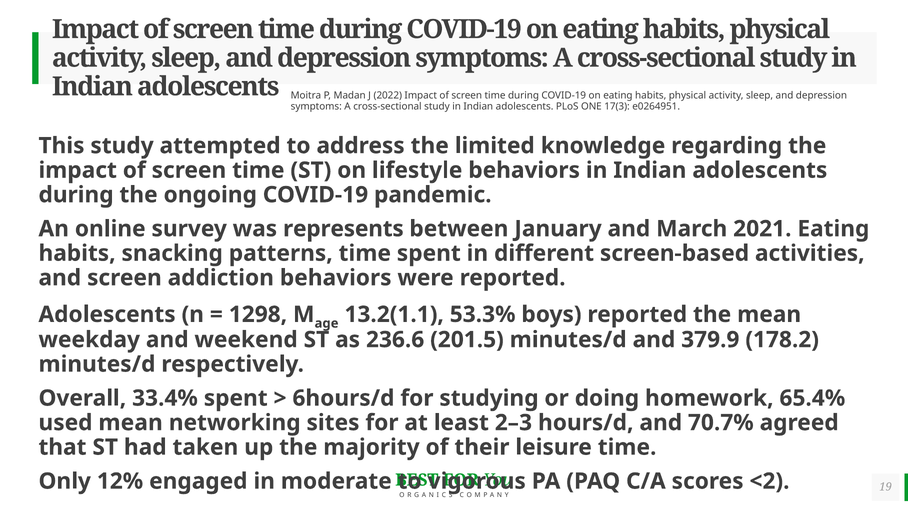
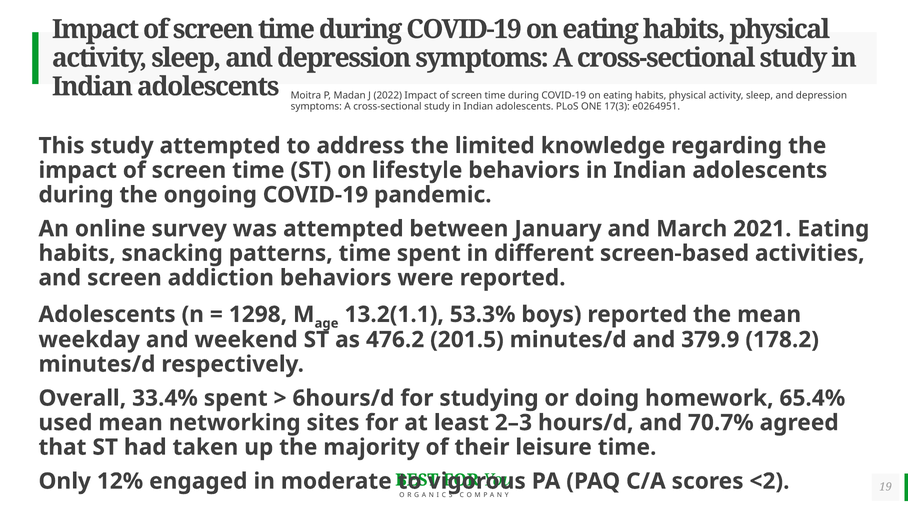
was represents: represents -> attempted
236.6: 236.6 -> 476.2
